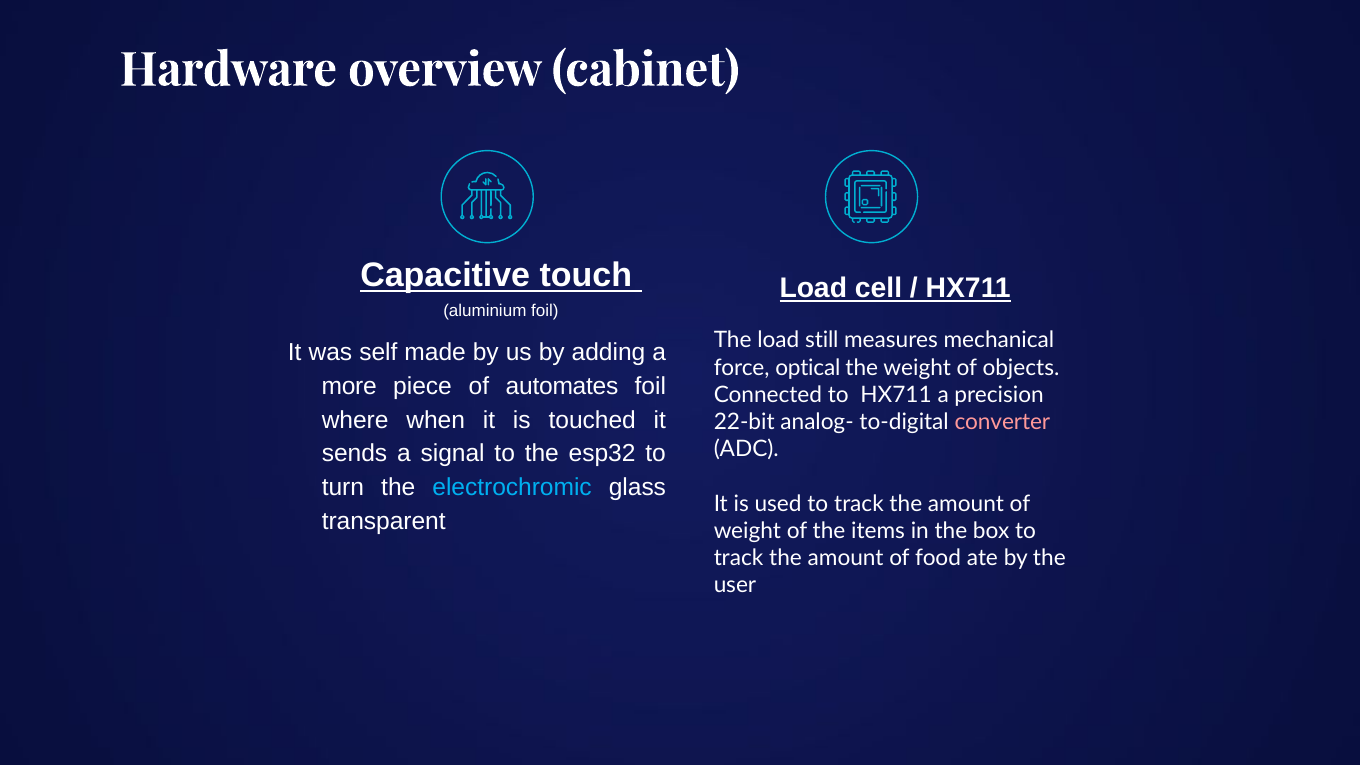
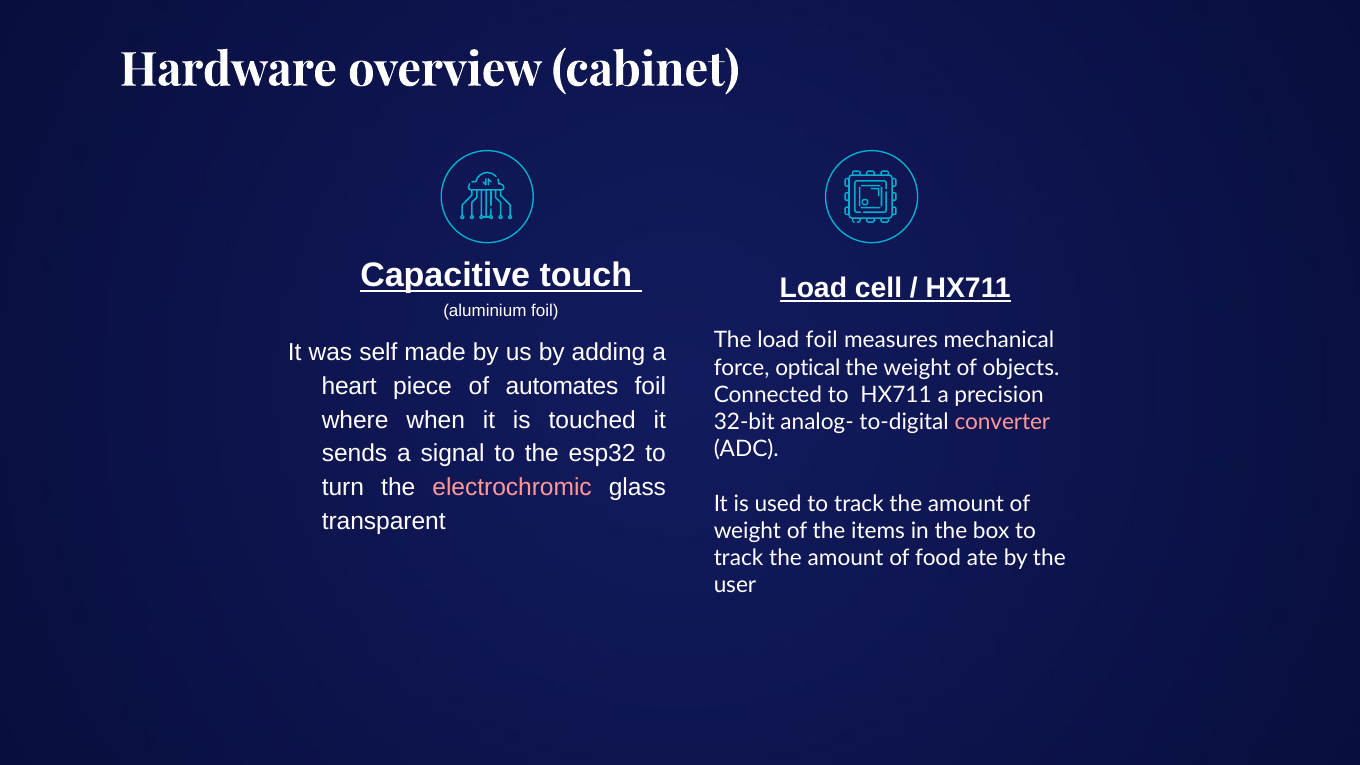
load still: still -> foil
more: more -> heart
22-bit: 22-bit -> 32-bit
electrochromic colour: light blue -> pink
